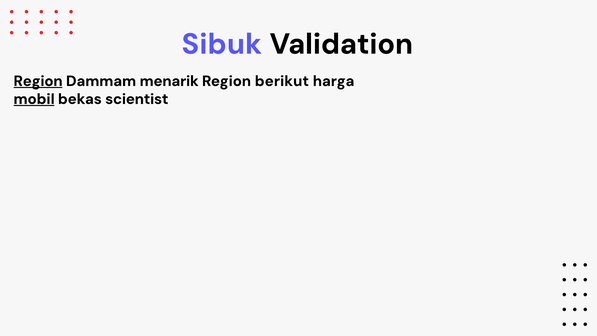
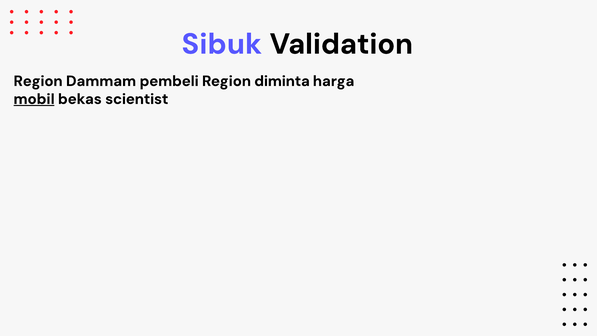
Region at (38, 81) underline: present -> none
menarik: menarik -> pembeli
berikut: berikut -> diminta
